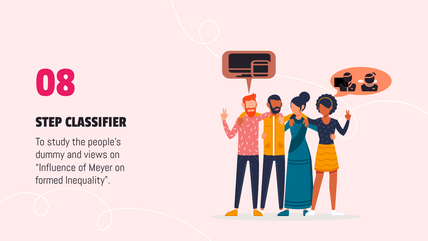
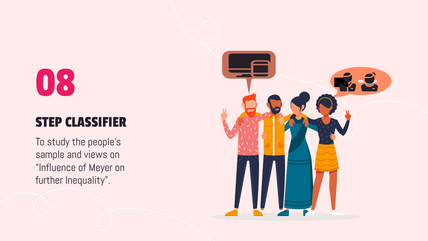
dummy: dummy -> sample
formed: formed -> further
